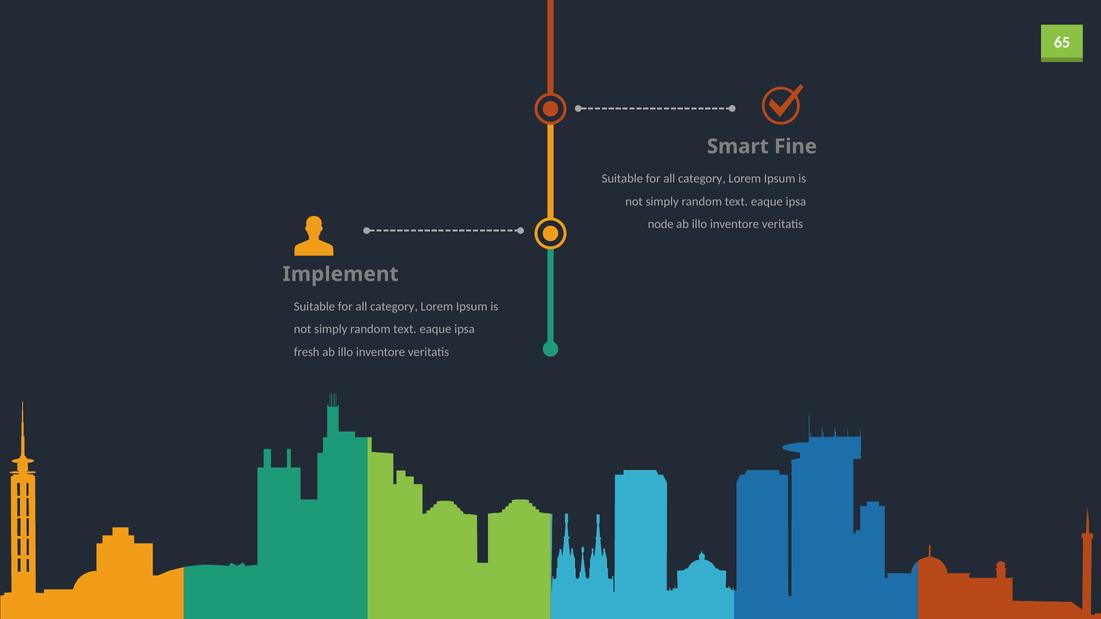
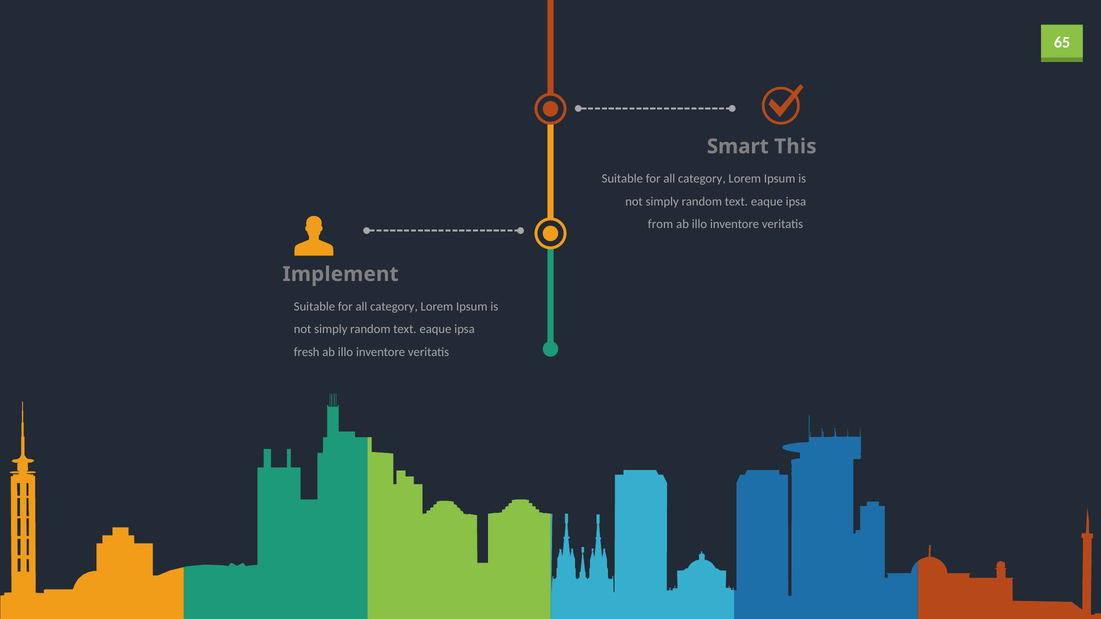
Fine: Fine -> This
node: node -> from
